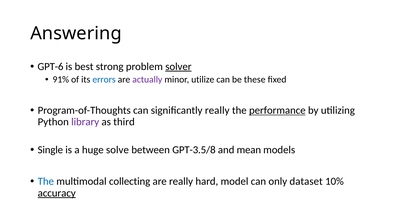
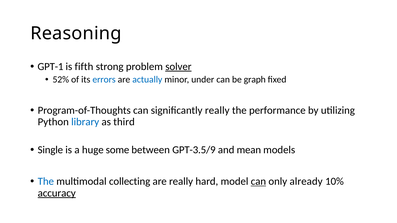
Answering: Answering -> Reasoning
GPT-6: GPT-6 -> GPT-1
best: best -> fifth
91%: 91% -> 52%
actually colour: purple -> blue
utilize: utilize -> under
these: these -> graph
performance underline: present -> none
library colour: purple -> blue
solve: solve -> some
GPT-3.5/8: GPT-3.5/8 -> GPT-3.5/9
can at (258, 182) underline: none -> present
dataset: dataset -> already
